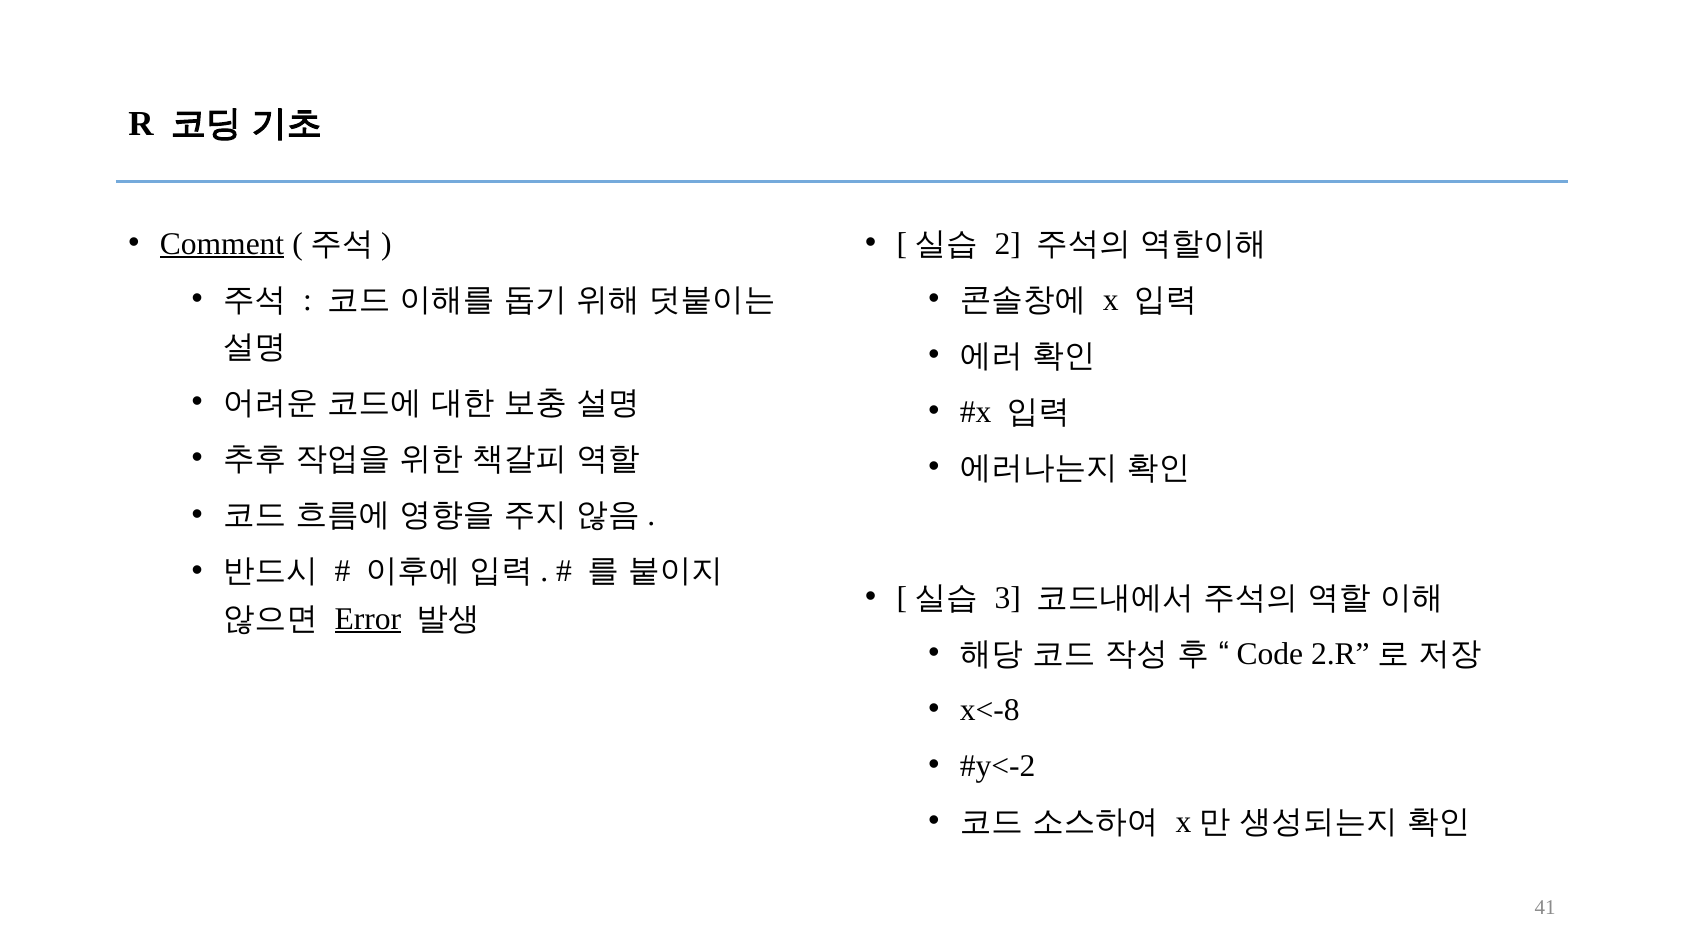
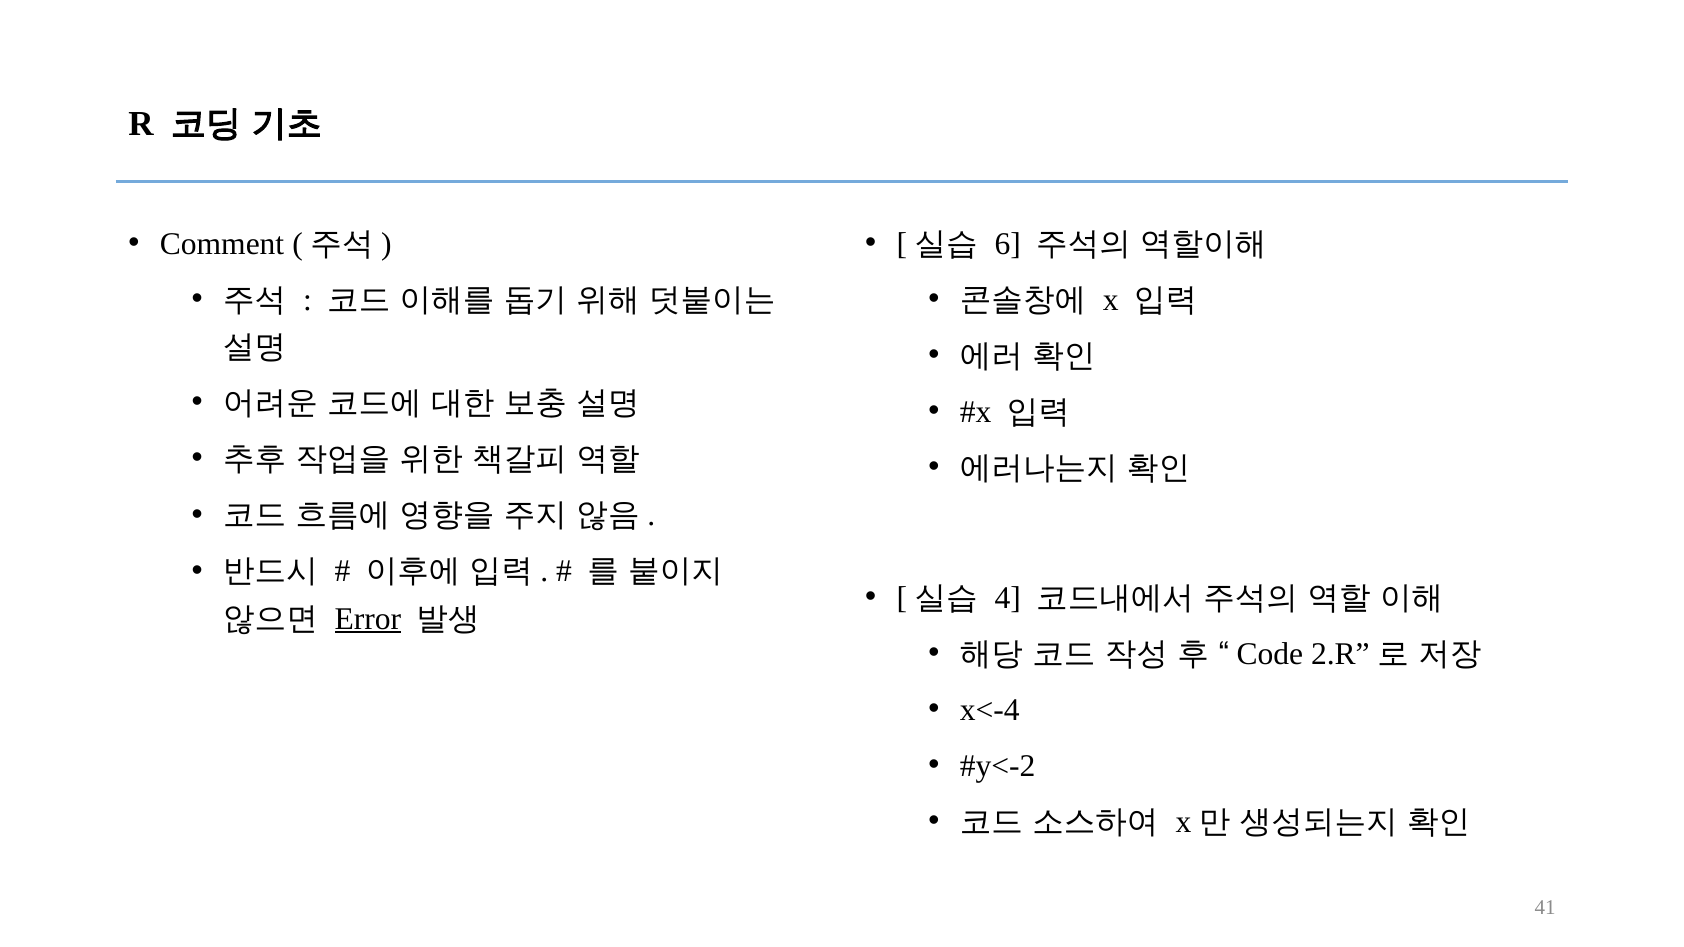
Comment underline: present -> none
2: 2 -> 6
3: 3 -> 4
x<-8: x<-8 -> x<-4
